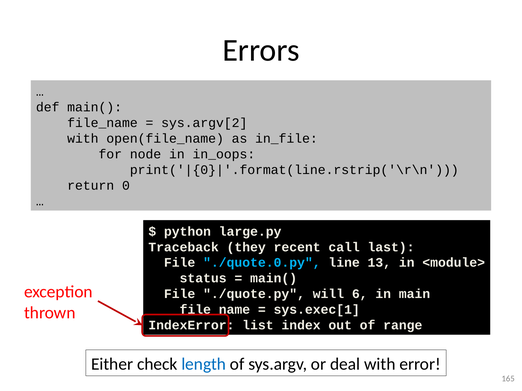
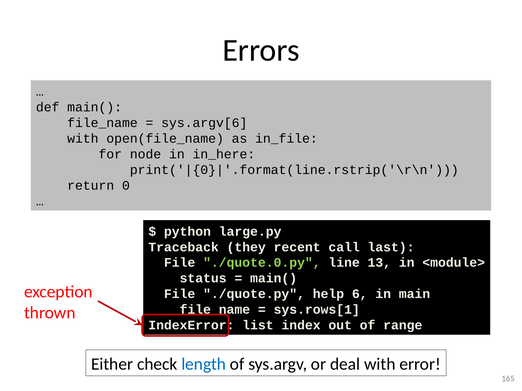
sys.argv[2: sys.argv[2 -> sys.argv[6
in_oops: in_oops -> in_here
./quote.0.py colour: light blue -> light green
will: will -> help
sys.exec[1: sys.exec[1 -> sys.rows[1
